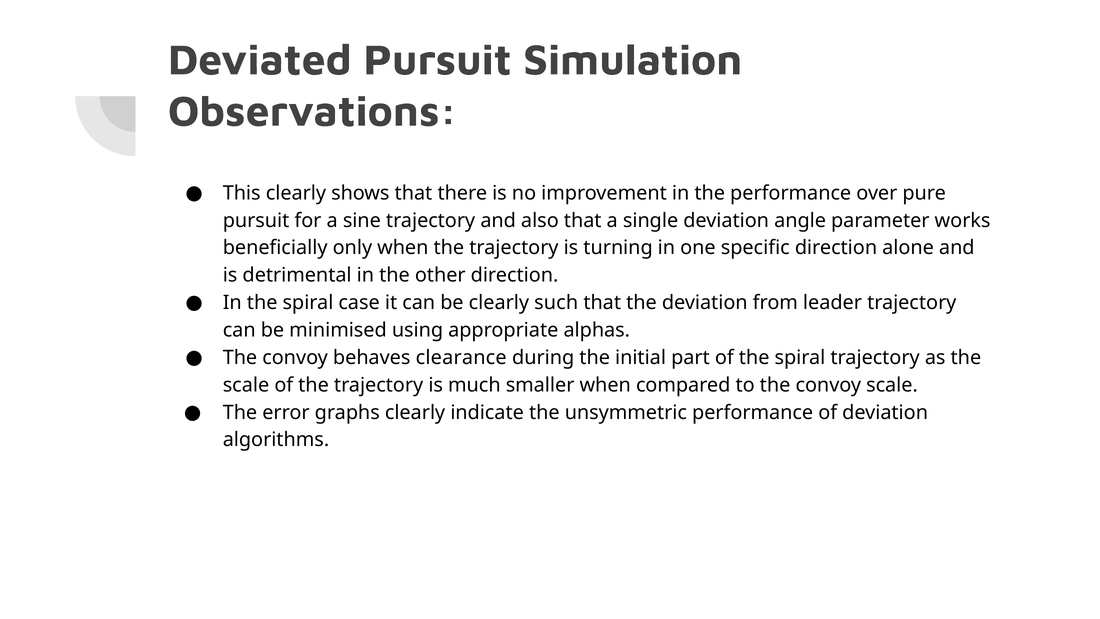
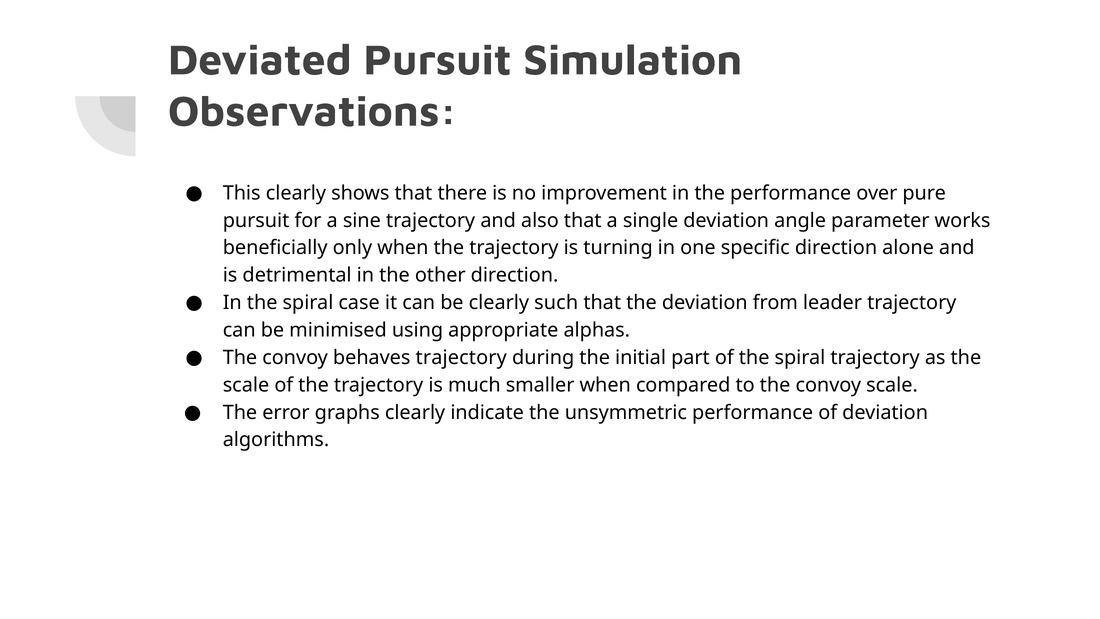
behaves clearance: clearance -> trajectory
